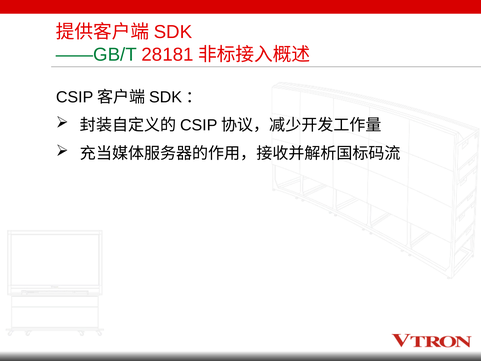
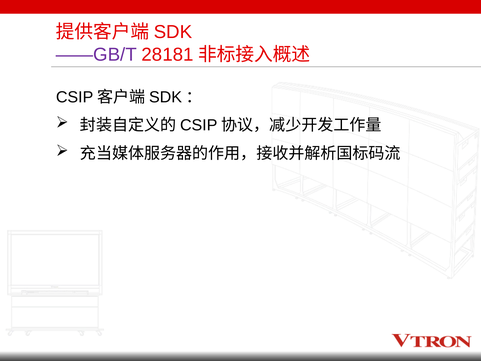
——GB/T colour: green -> purple
